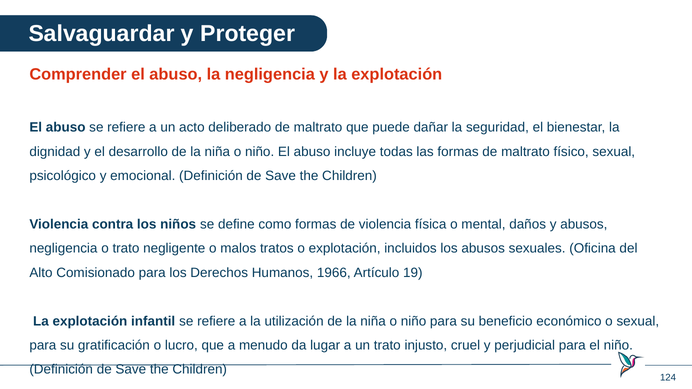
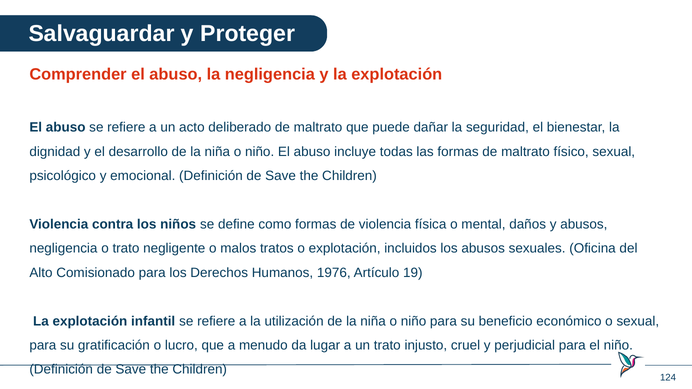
1966: 1966 -> 1976
